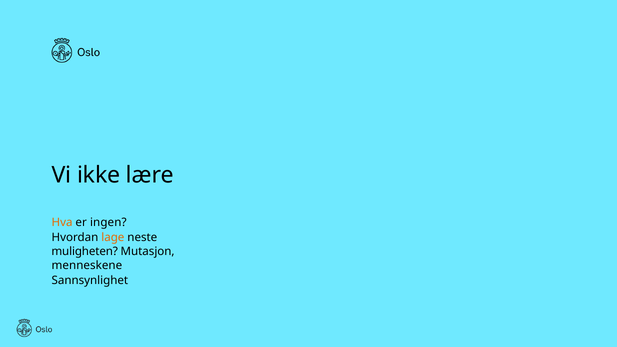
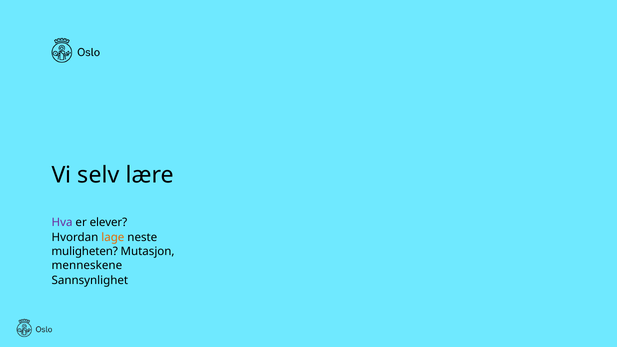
ikke: ikke -> selv
Hva colour: orange -> purple
ingen: ingen -> elever
